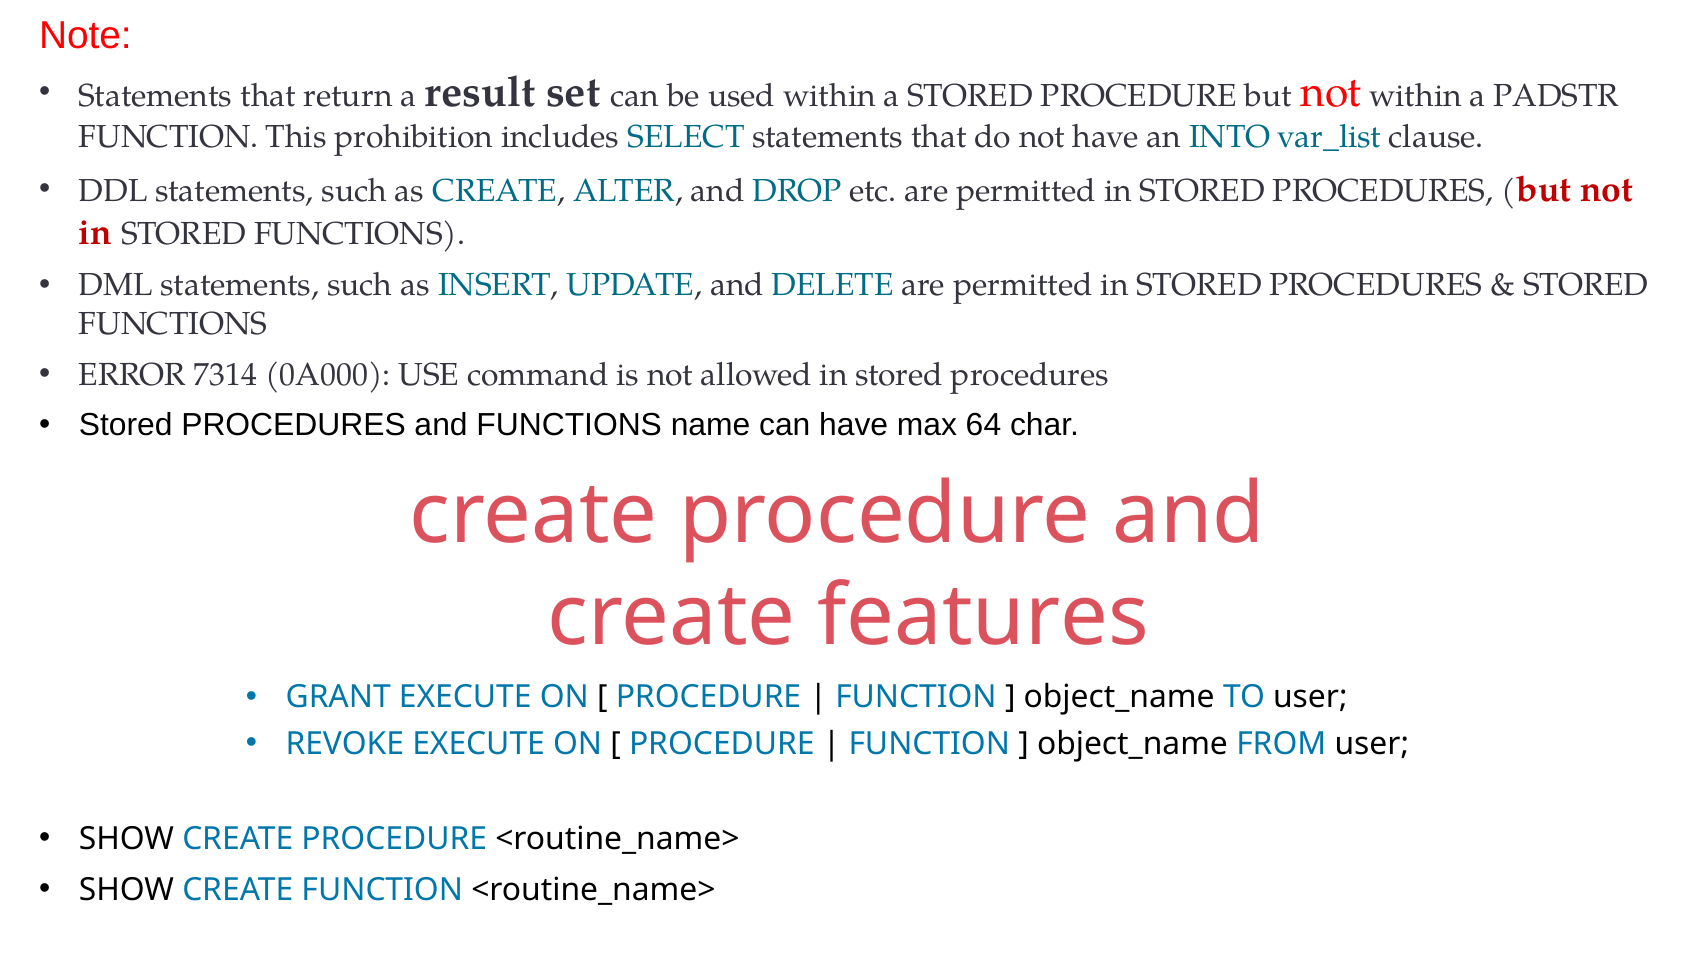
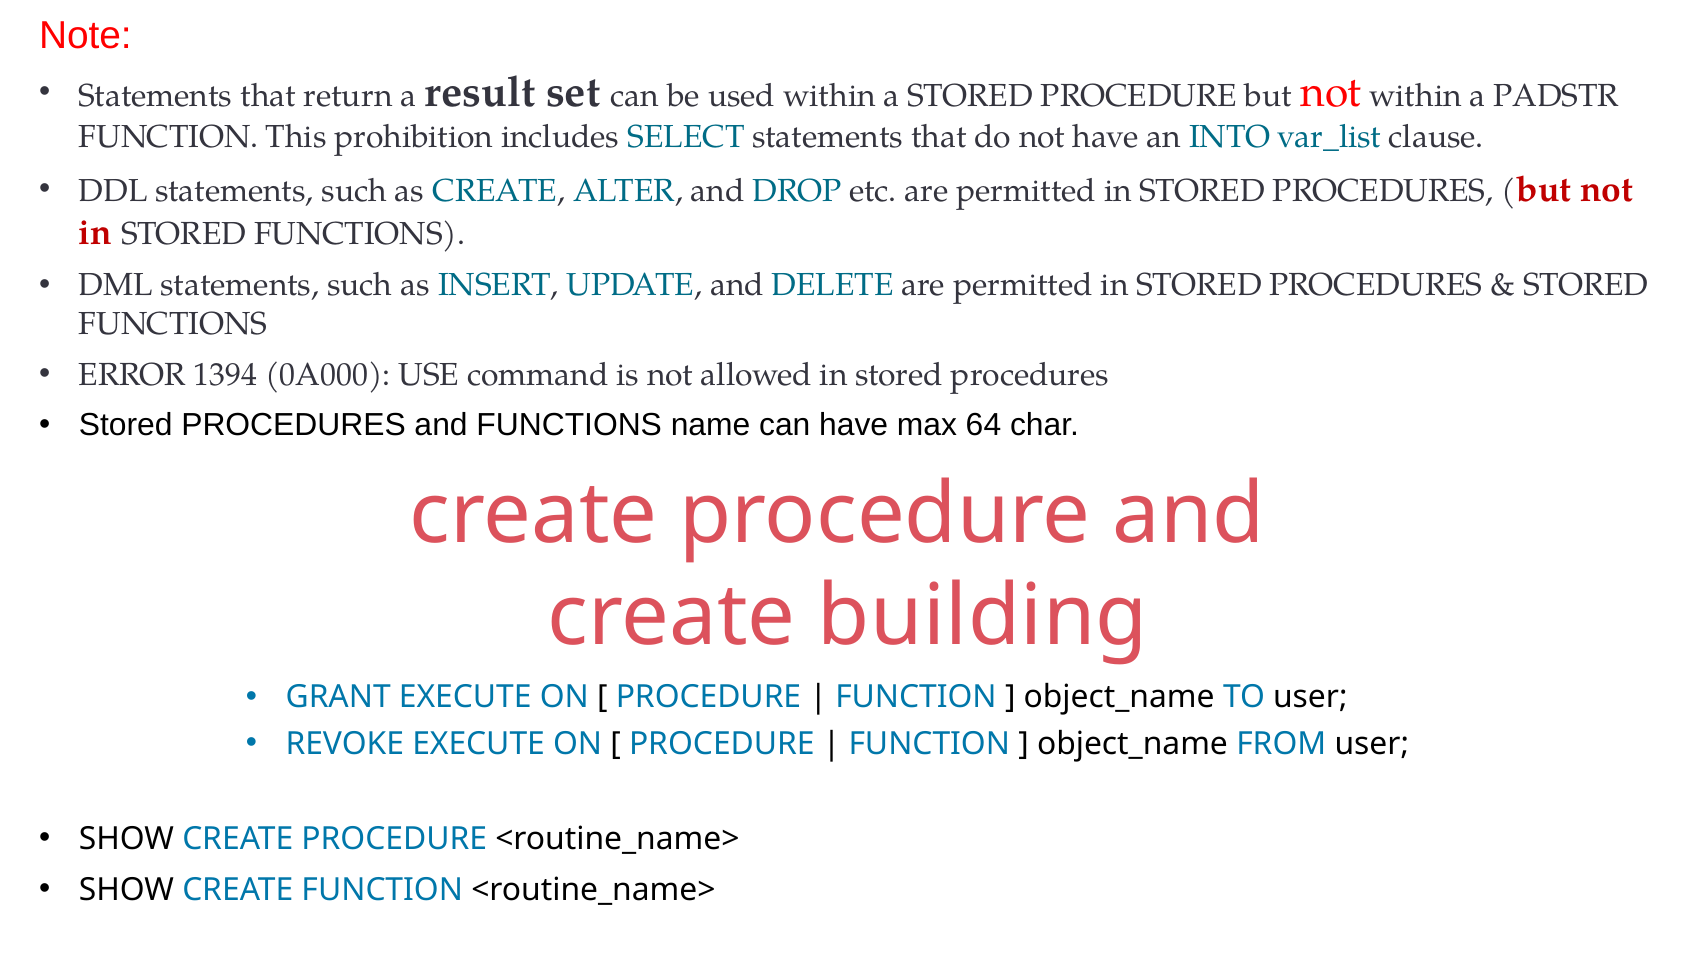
7314: 7314 -> 1394
features: features -> building
